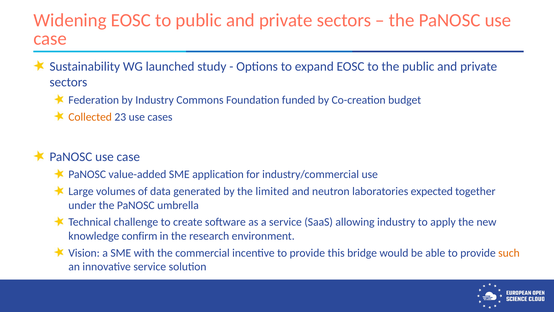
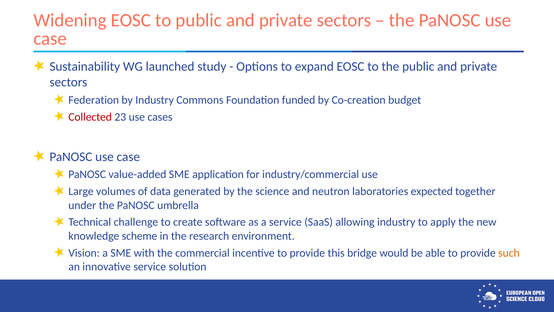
Collected colour: orange -> red
limited: limited -> science
confirm: confirm -> scheme
